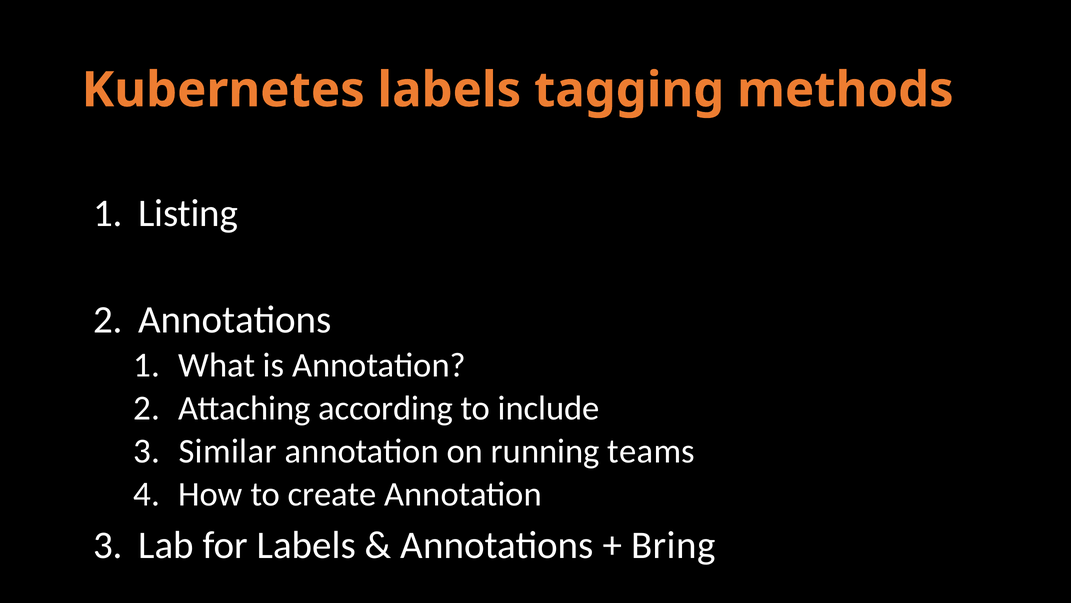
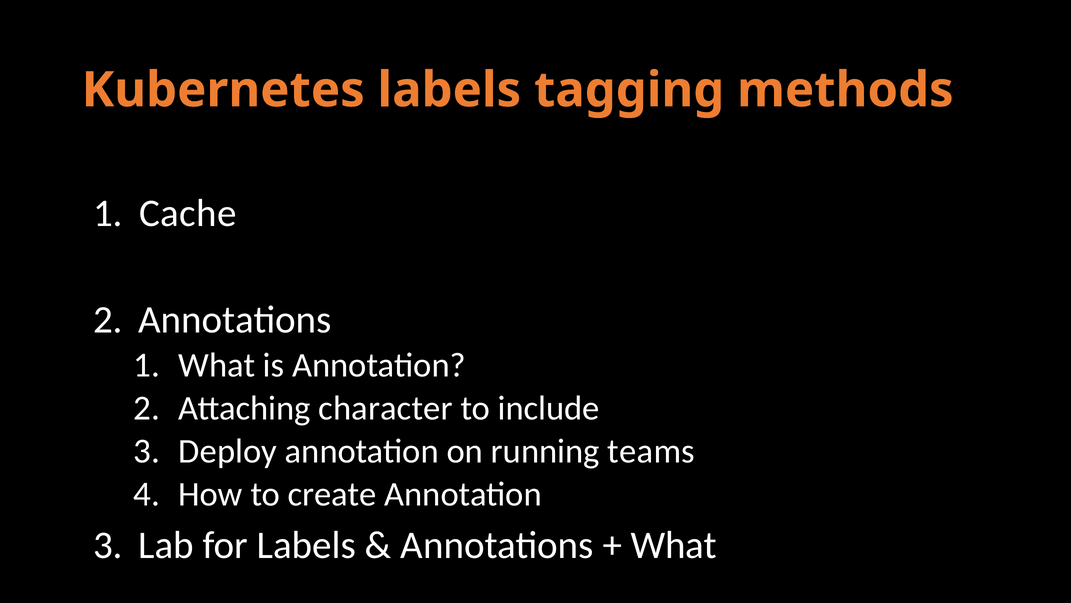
Listing: Listing -> Cache
according: according -> character
Similar: Similar -> Deploy
Bring at (673, 545): Bring -> What
